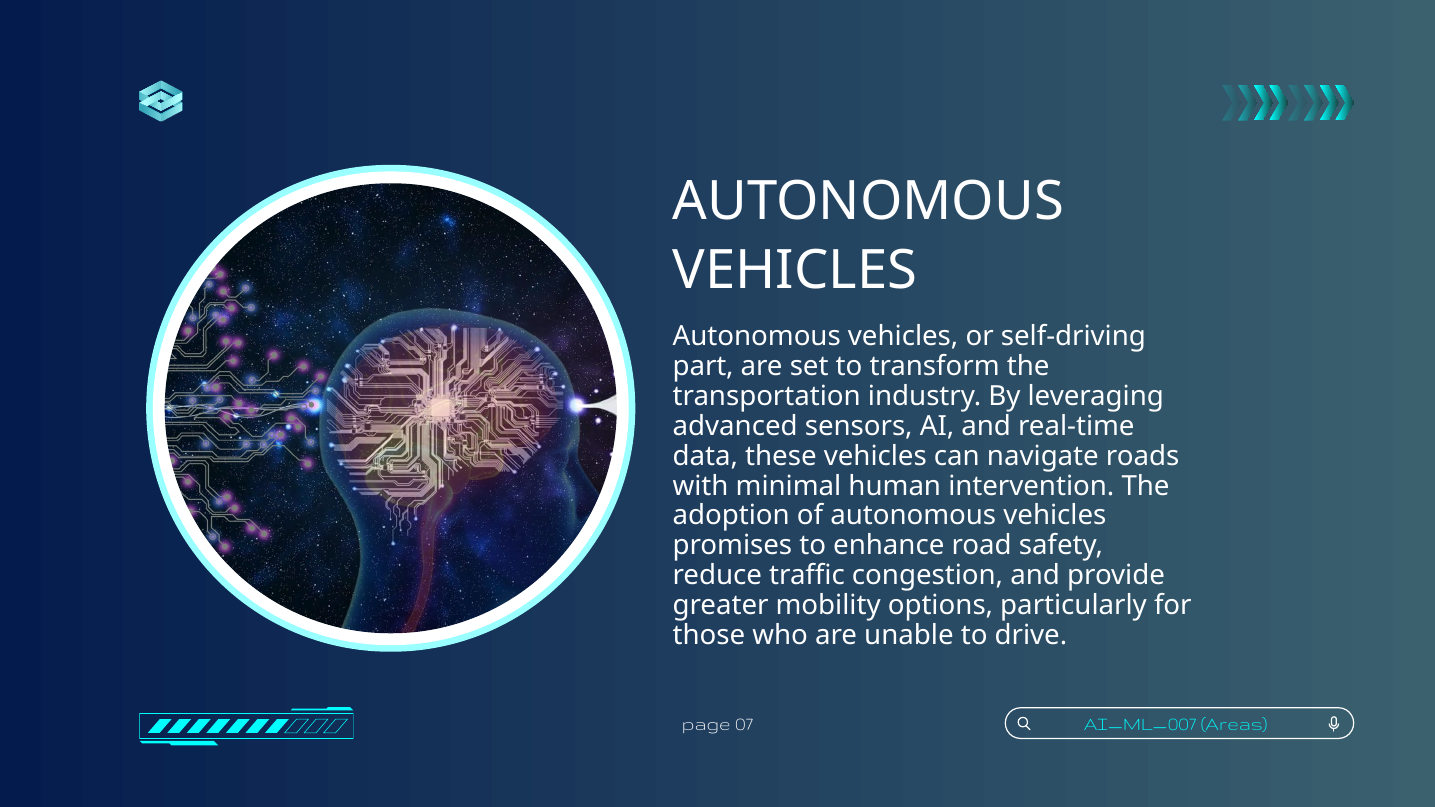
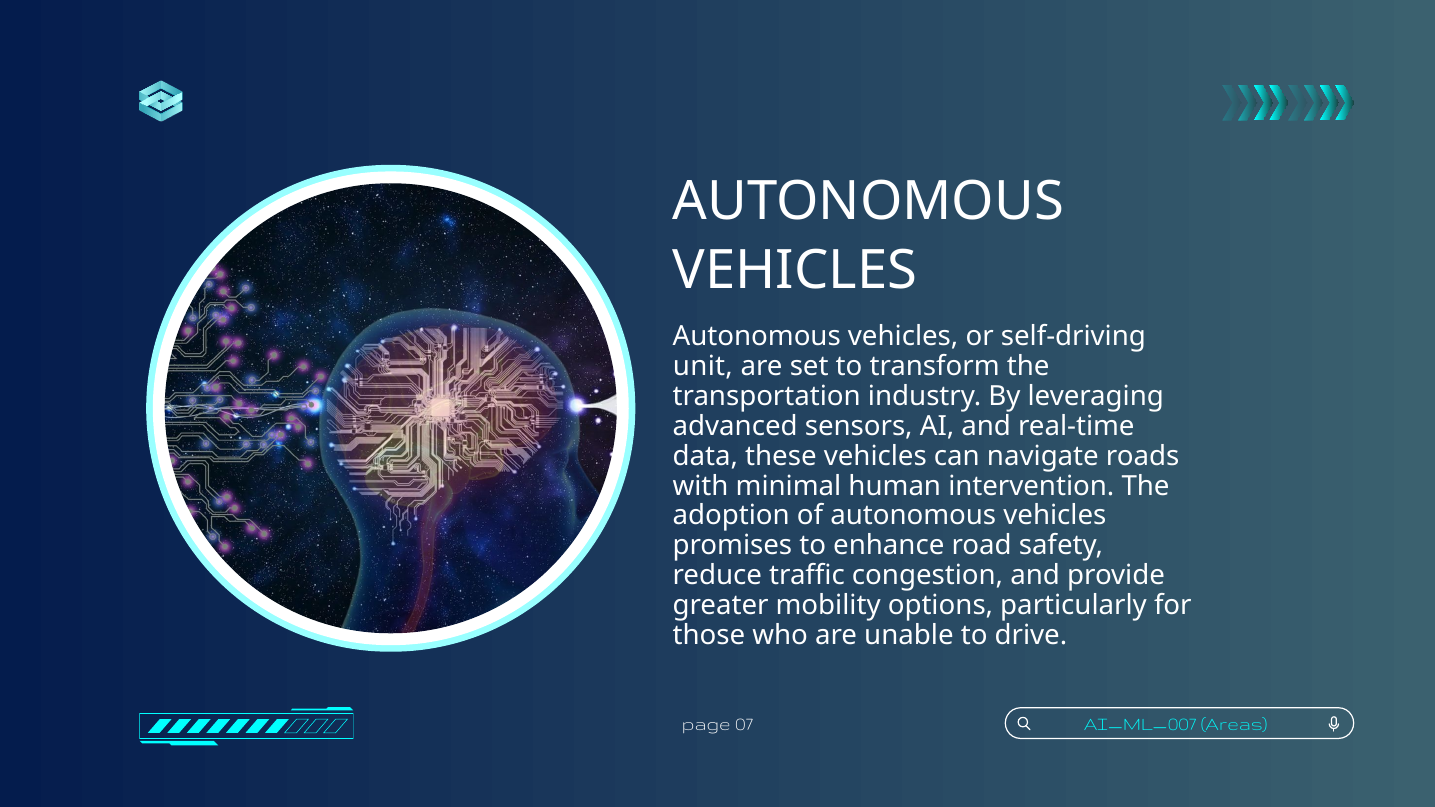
part: part -> unit
